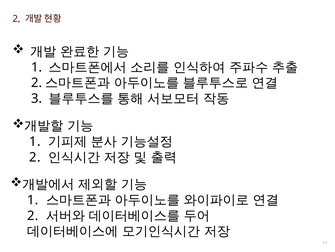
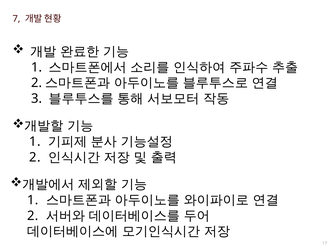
2 at (16, 19): 2 -> 7
